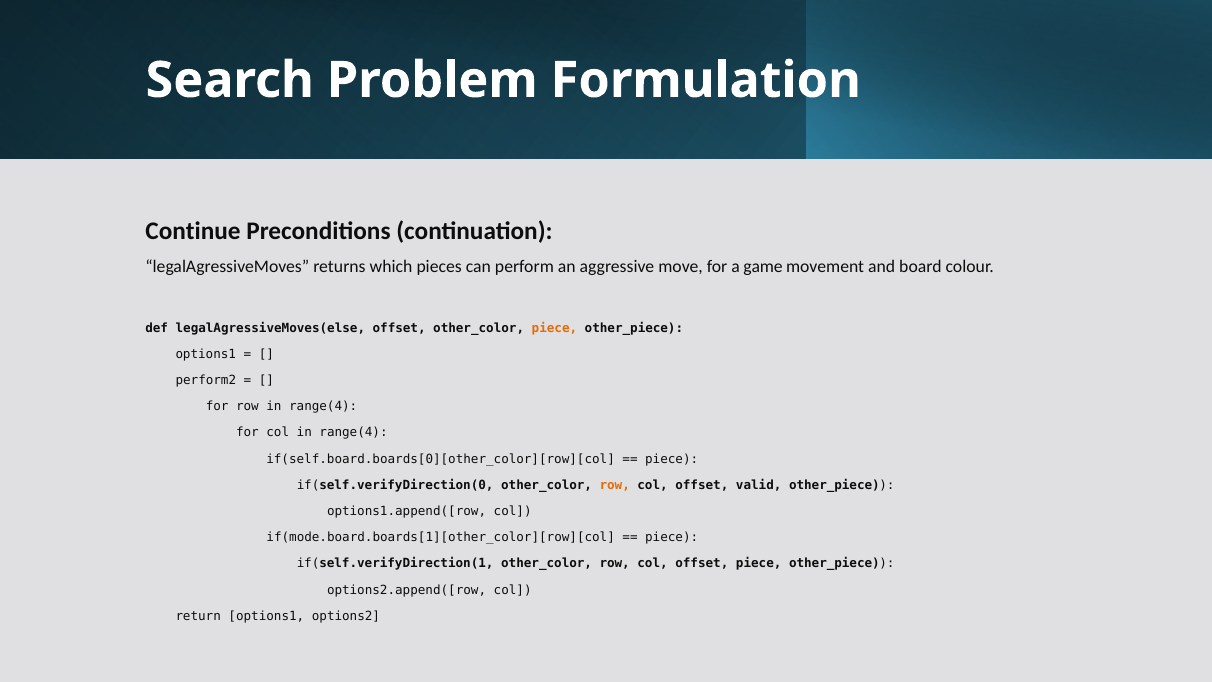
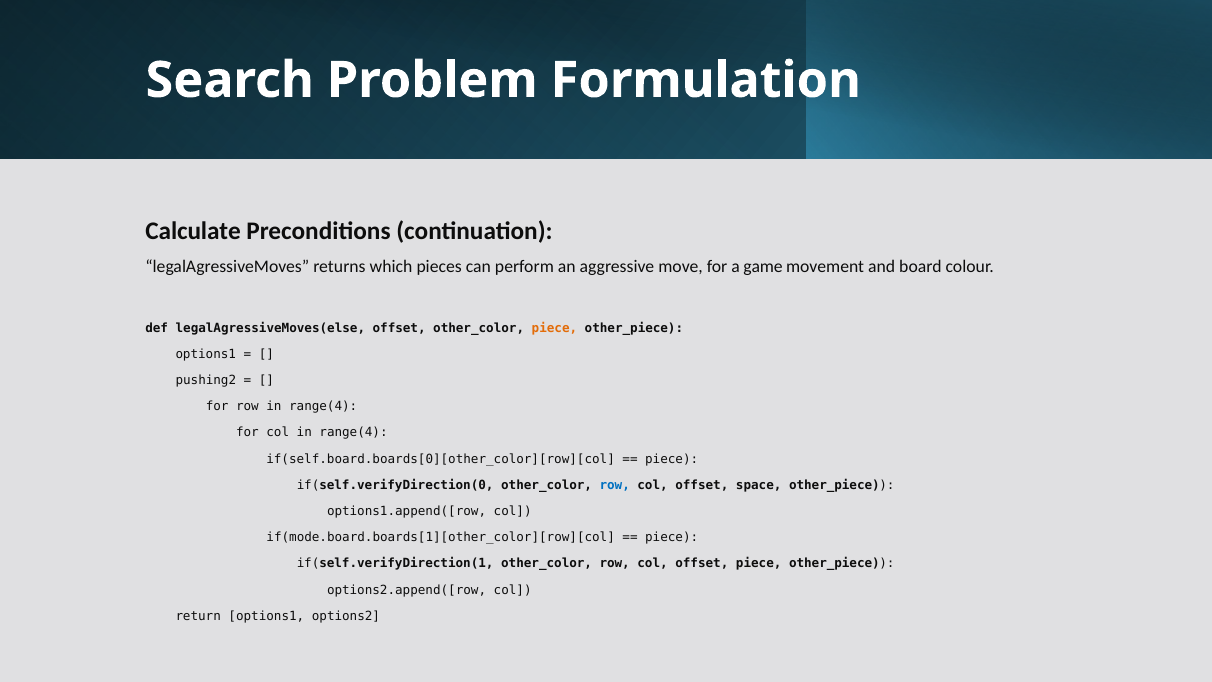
Continue: Continue -> Calculate
perform2: perform2 -> pushing2
row at (615, 485) colour: orange -> blue
valid: valid -> space
